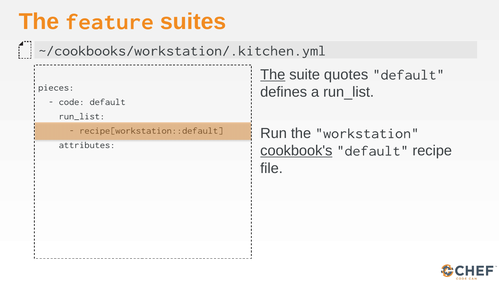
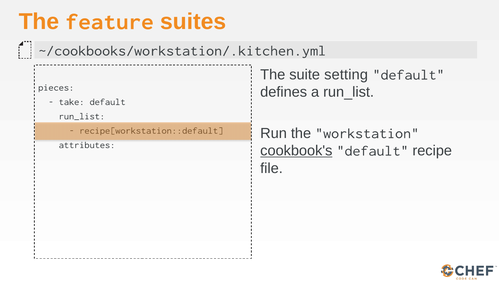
The at (273, 75) underline: present -> none
quotes: quotes -> setting
code: code -> take
